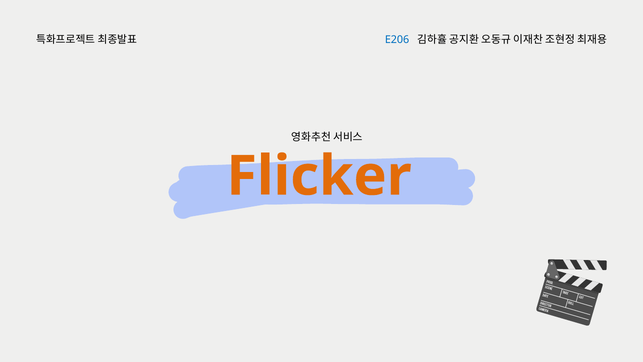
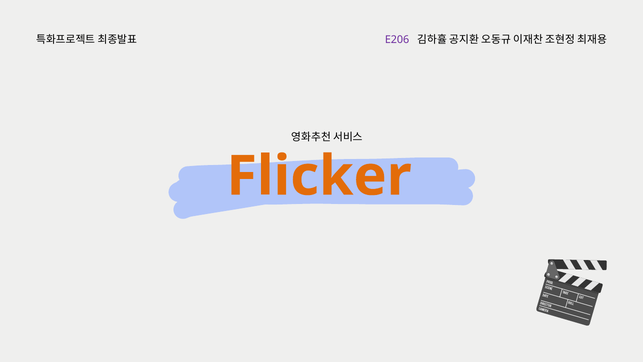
E206 colour: blue -> purple
